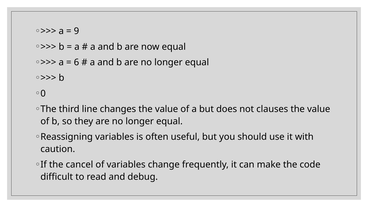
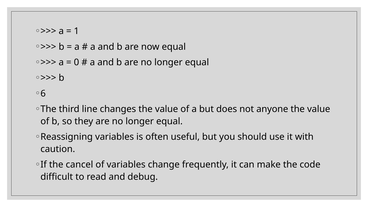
9: 9 -> 1
6: 6 -> 0
0: 0 -> 6
clauses: clauses -> anyone
